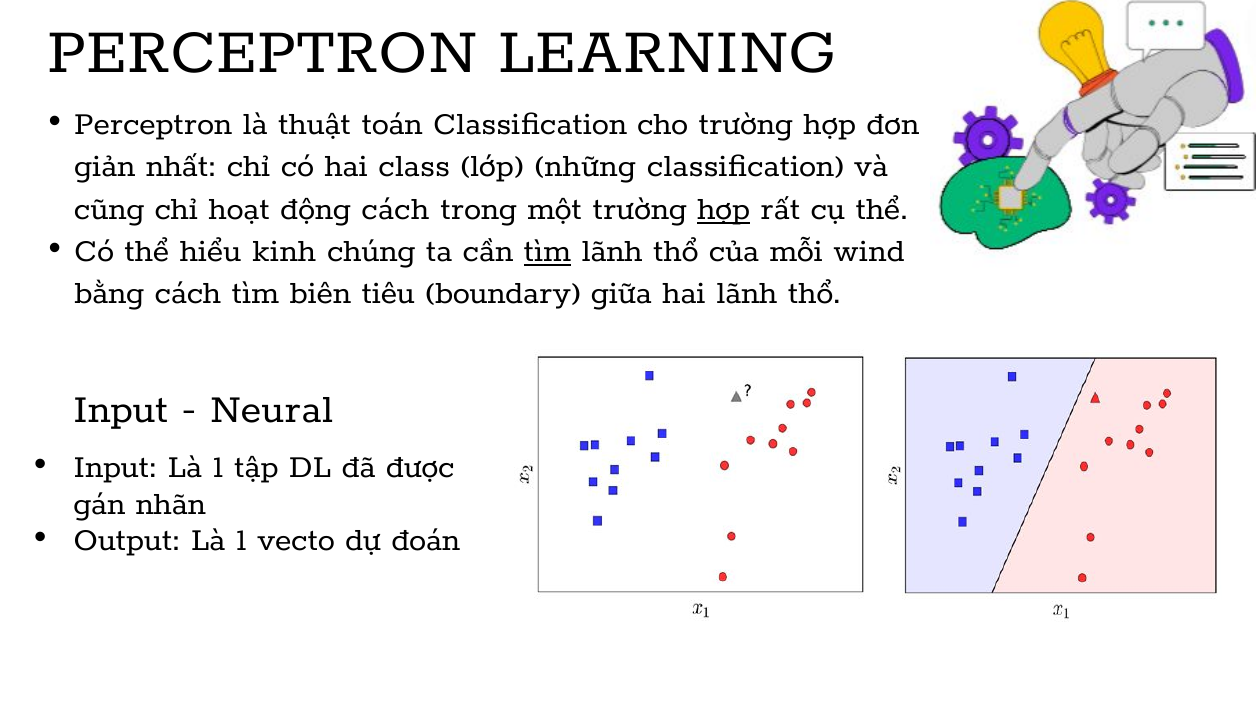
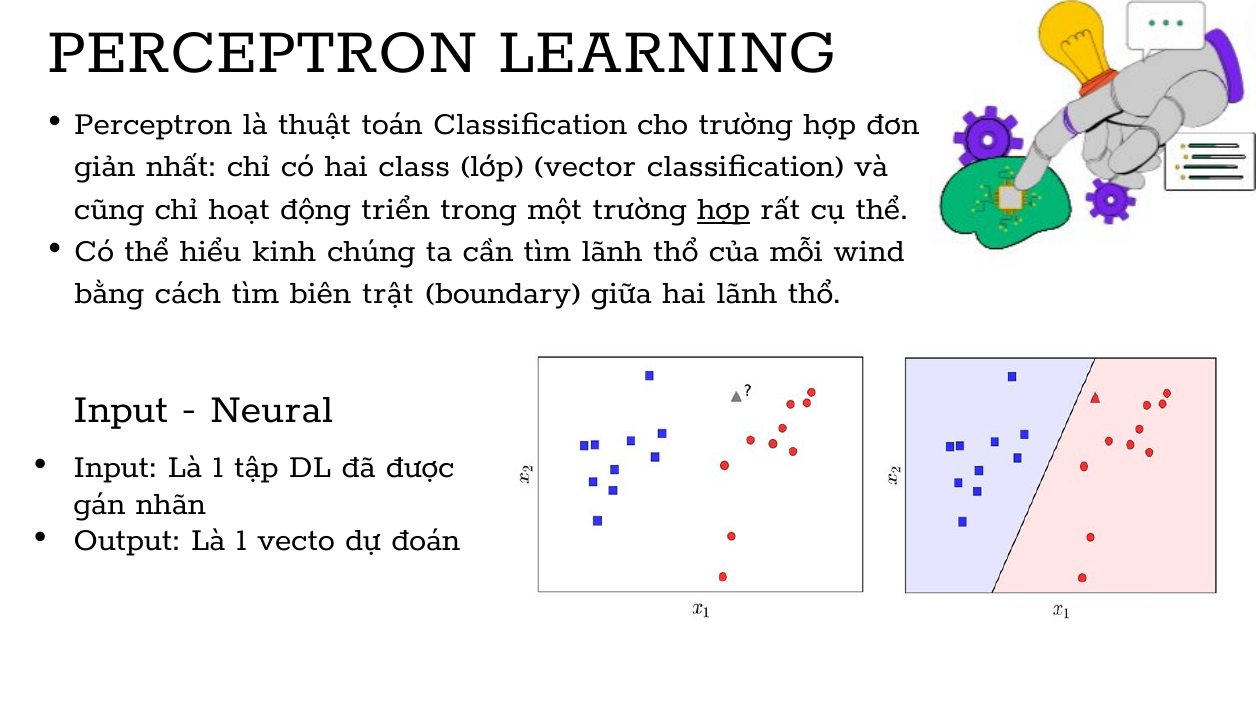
những: những -> vector
động cách: cách -> triển
tìm at (547, 249) underline: present -> none
tiêu: tiêu -> trật
